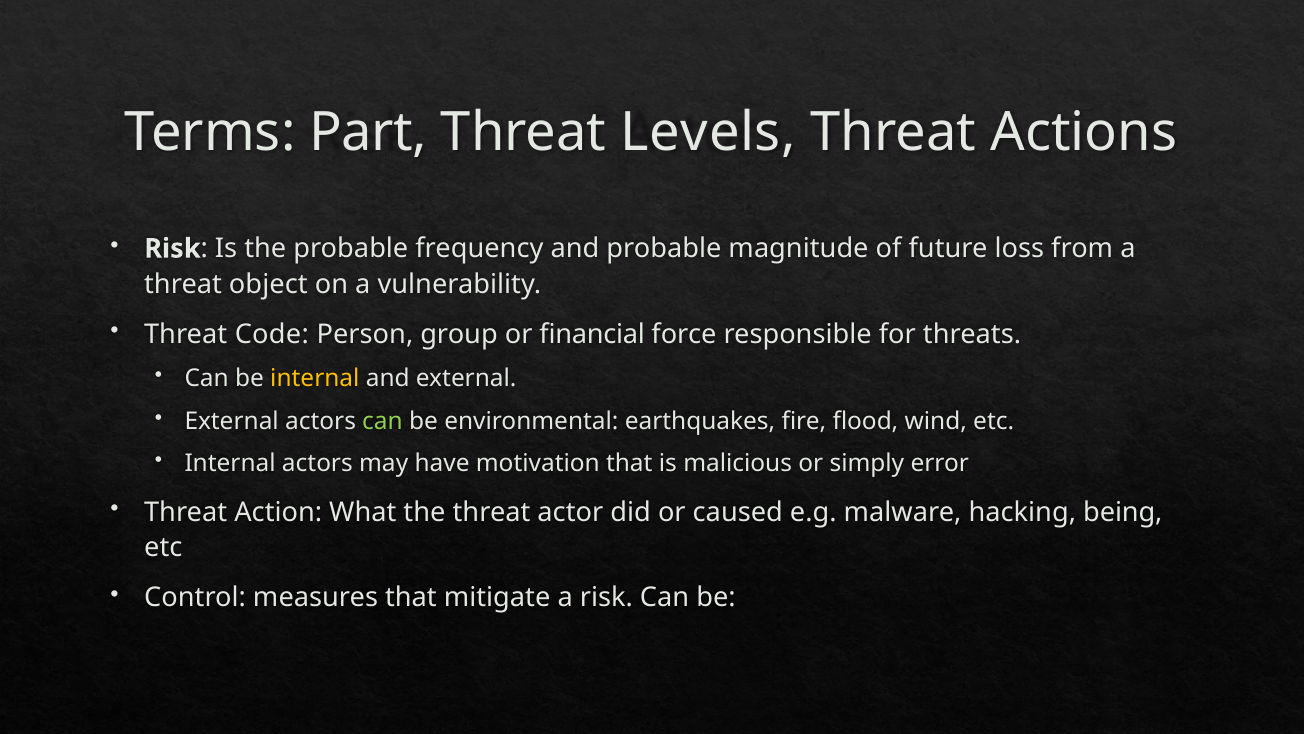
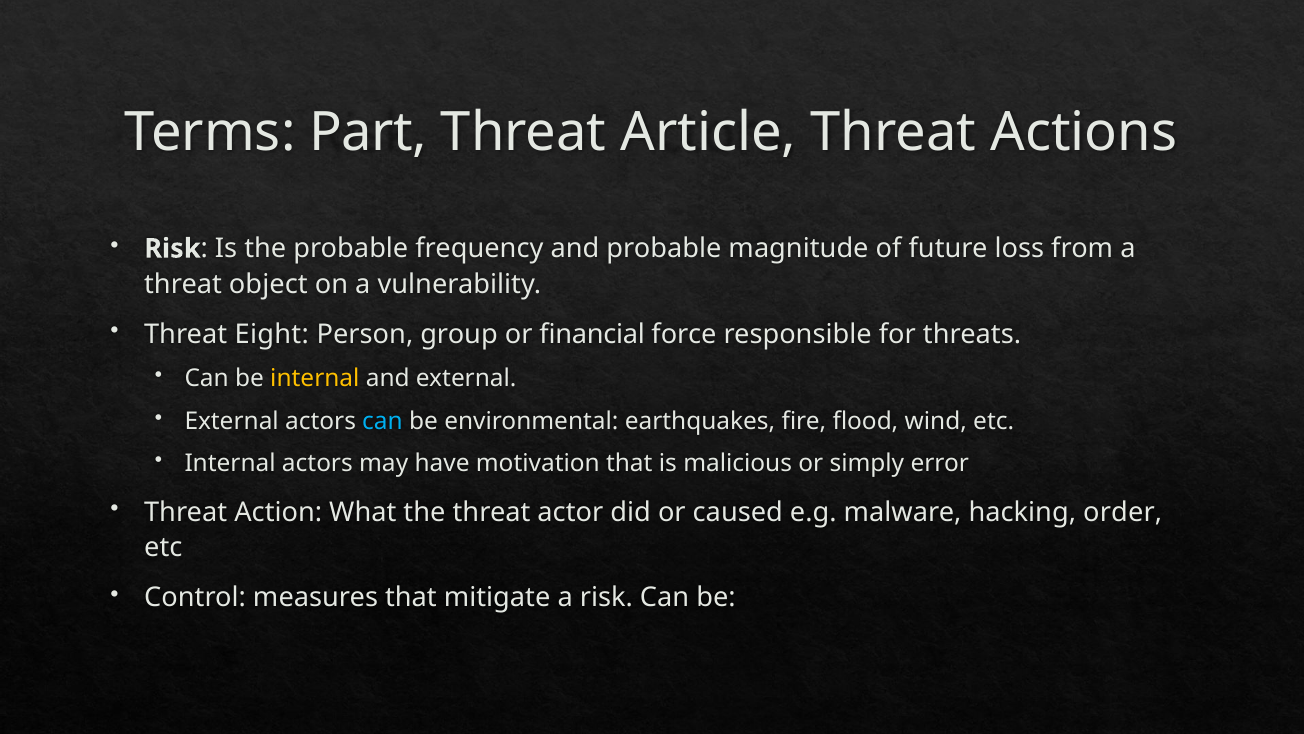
Levels: Levels -> Article
Code: Code -> Eight
can at (382, 421) colour: light green -> light blue
being: being -> order
